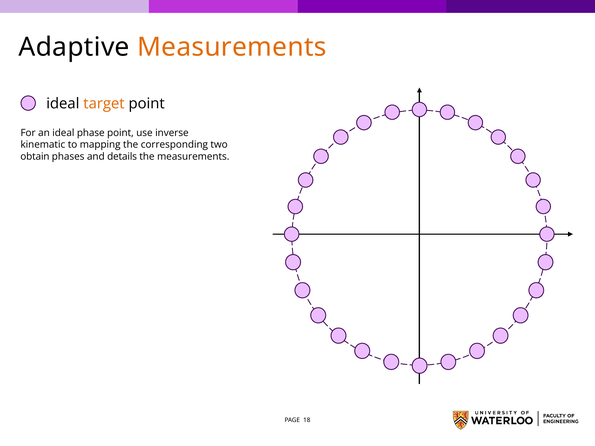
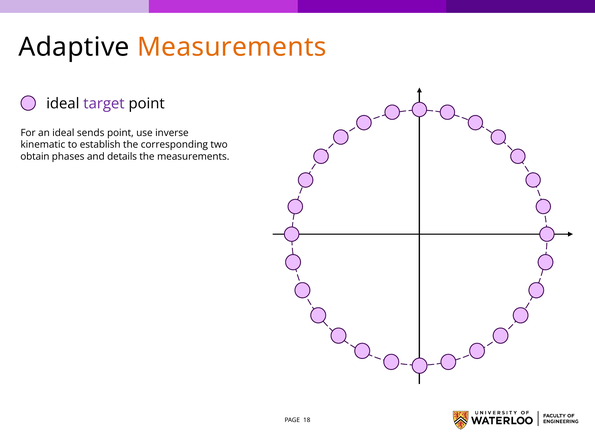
target colour: orange -> purple
phase: phase -> sends
mapping: mapping -> establish
